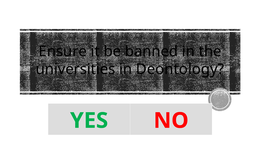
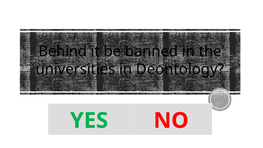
Ensure: Ensure -> Behind
